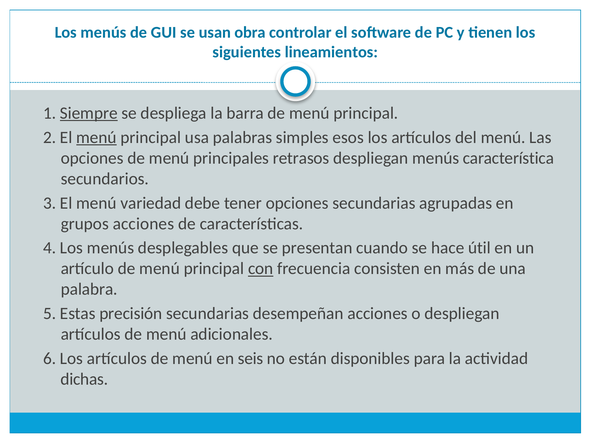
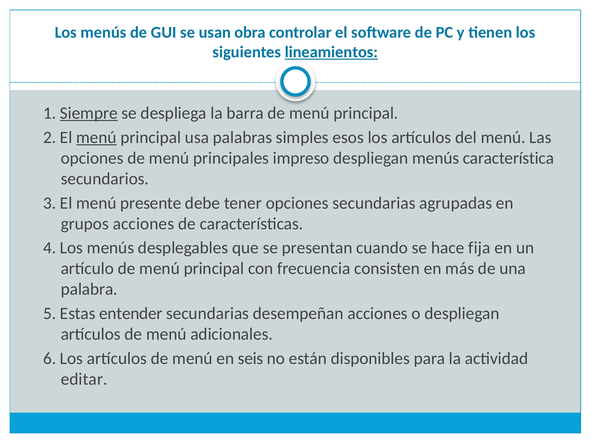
lineamientos underline: none -> present
retrasos: retrasos -> impreso
variedad: variedad -> presente
útil: útil -> fija
con underline: present -> none
precisión: precisión -> entender
dichas: dichas -> editar
